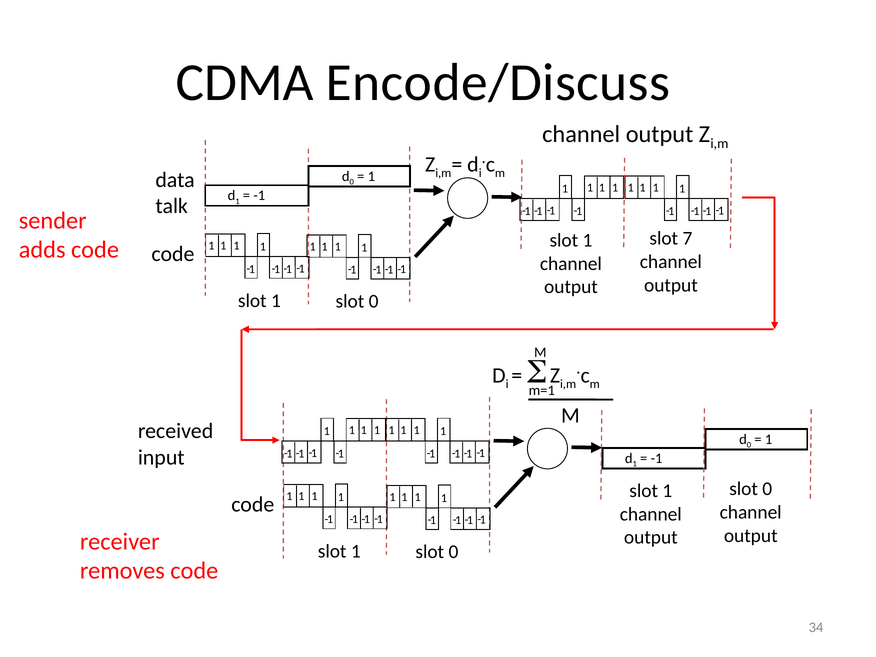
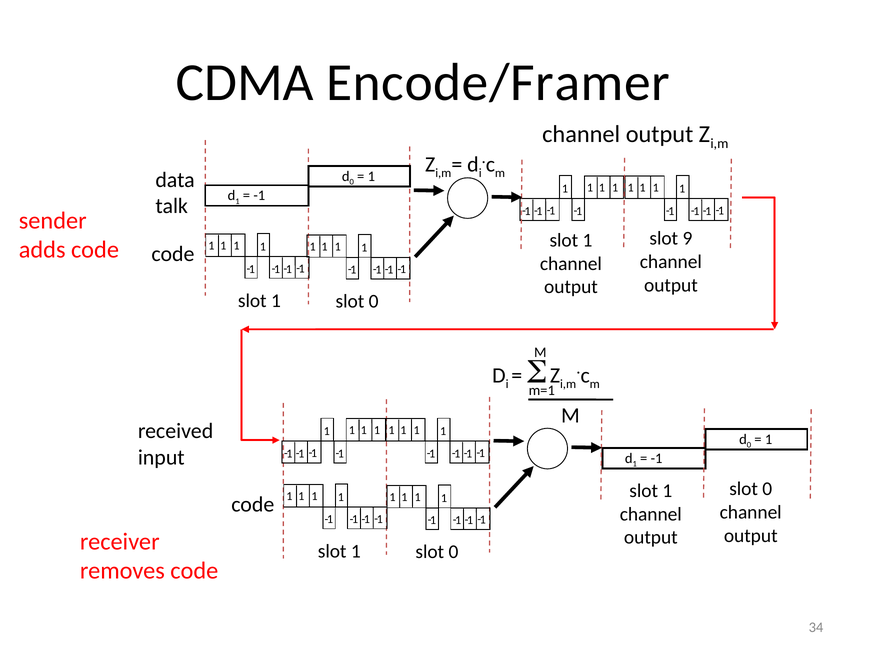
Encode/Discuss: Encode/Discuss -> Encode/Framer
7: 7 -> 9
